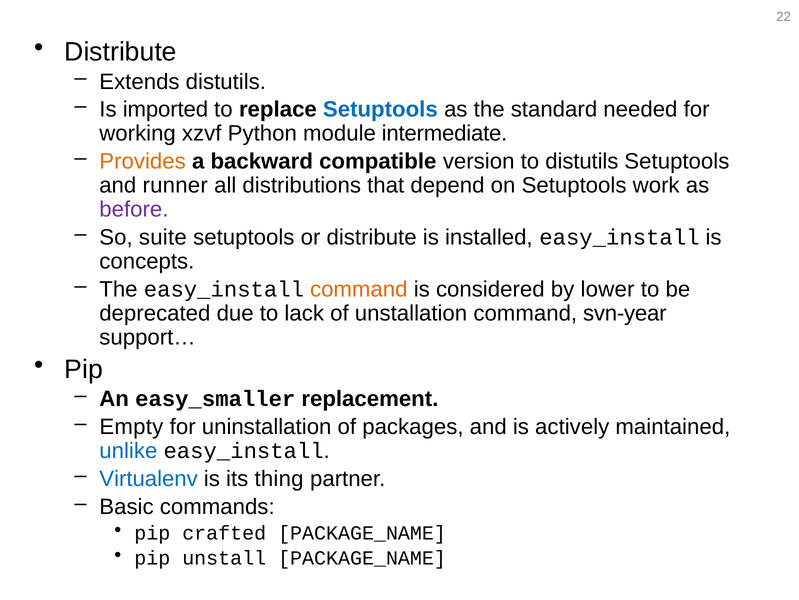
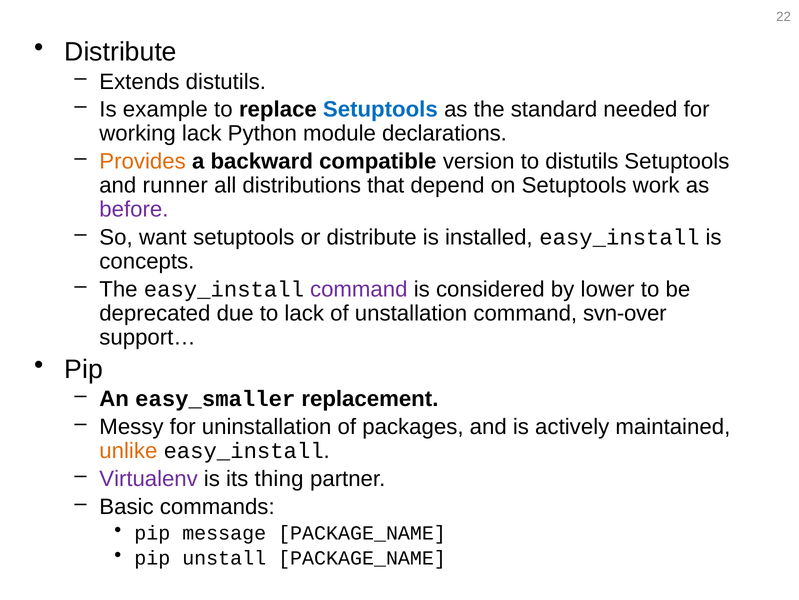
imported: imported -> example
working xzvf: xzvf -> lack
intermediate: intermediate -> declarations
suite: suite -> want
command at (359, 289) colour: orange -> purple
svn-year: svn-year -> svn-over
Empty: Empty -> Messy
unlike colour: blue -> orange
Virtualenv colour: blue -> purple
crafted: crafted -> message
